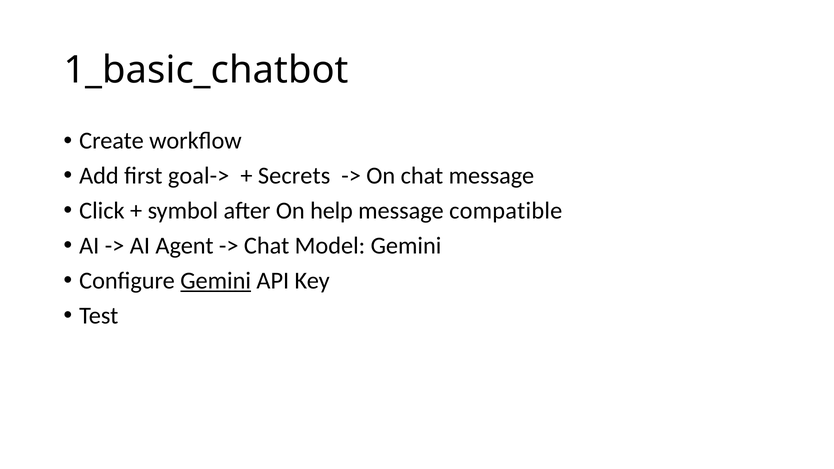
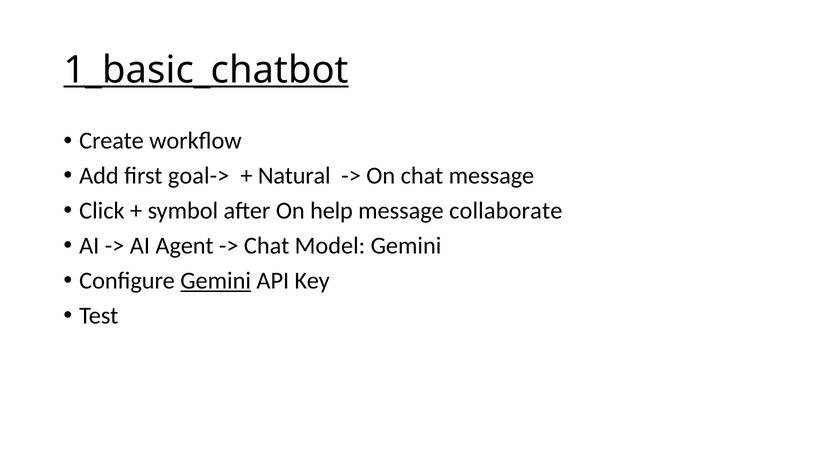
1_basic_chatbot underline: none -> present
Secrets: Secrets -> Natural
compatible: compatible -> collaborate
